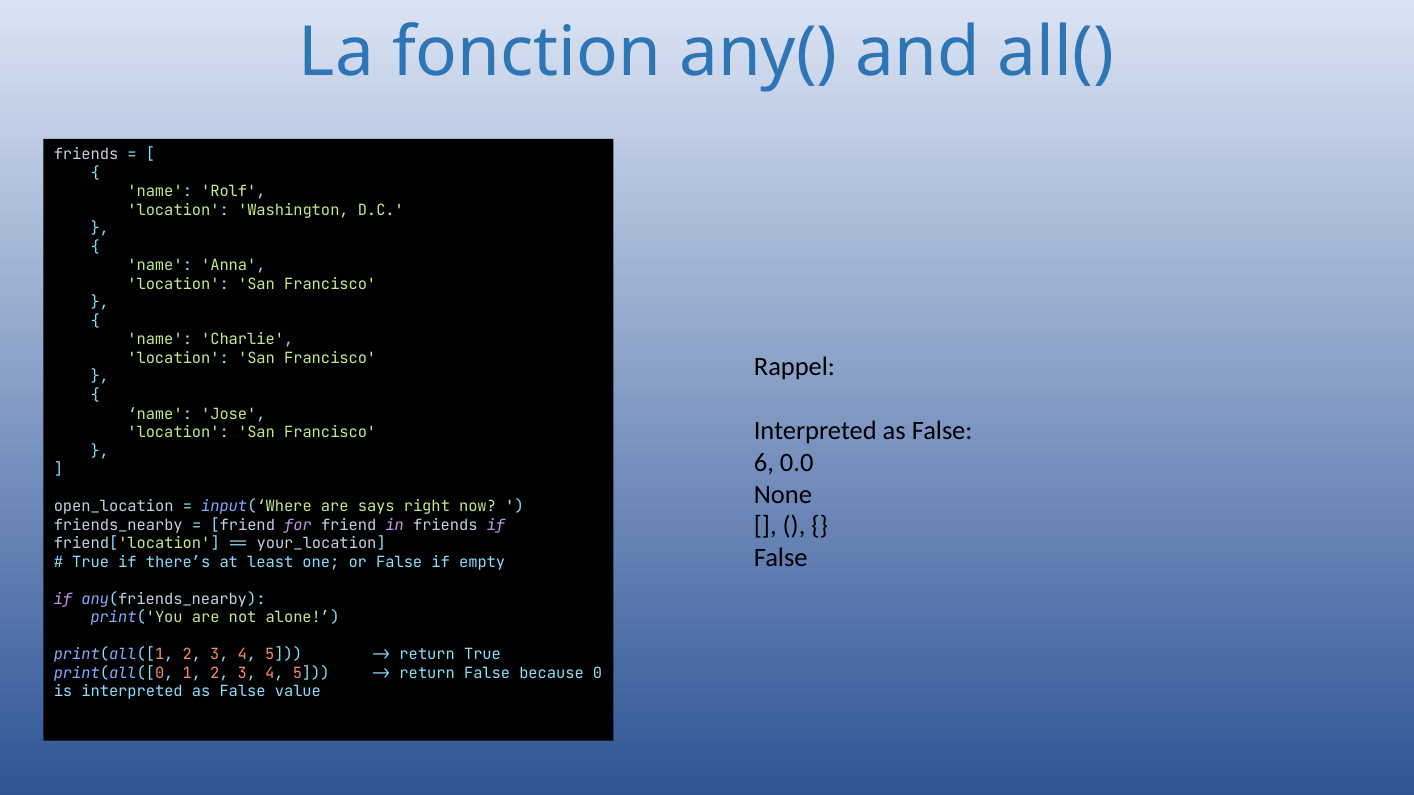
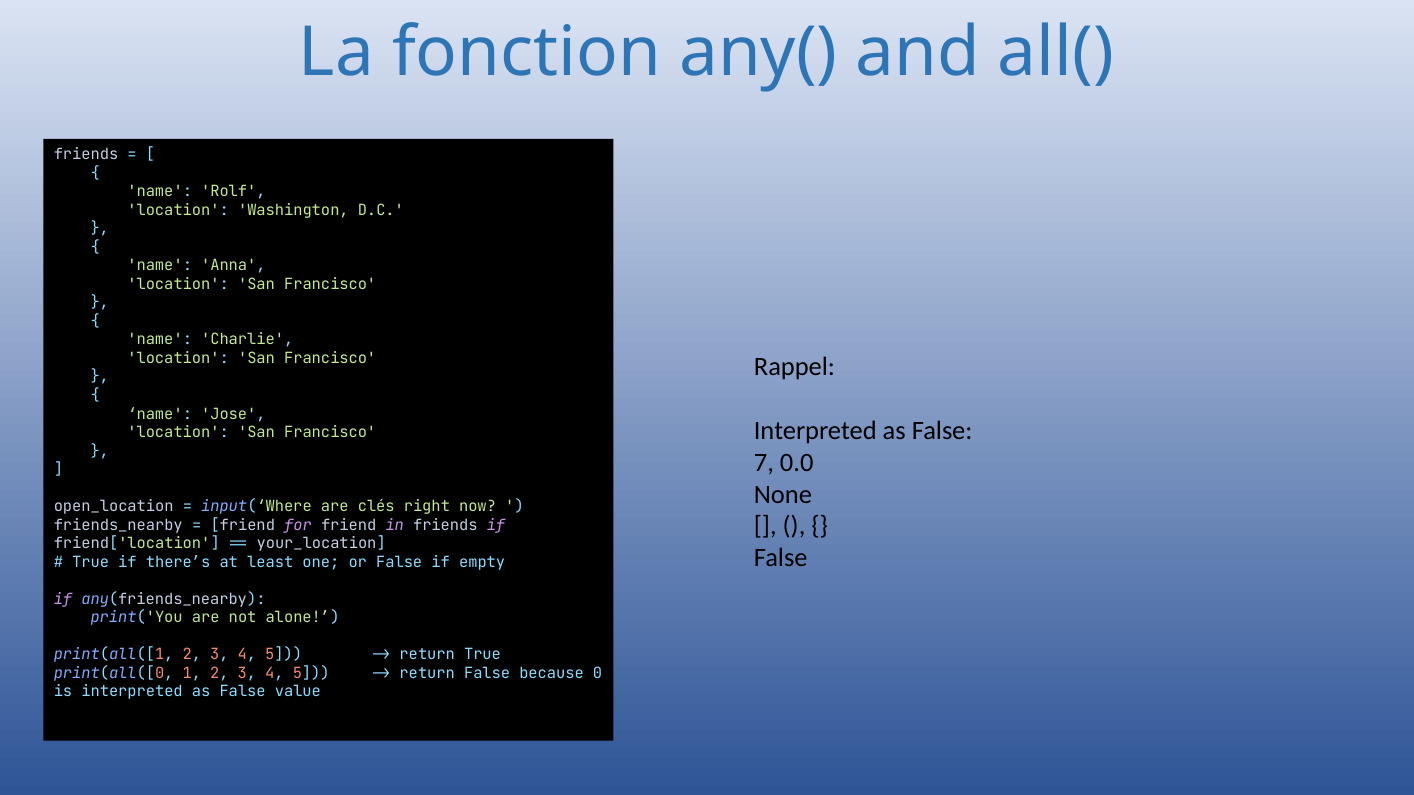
6: 6 -> 7
says: says -> clés
